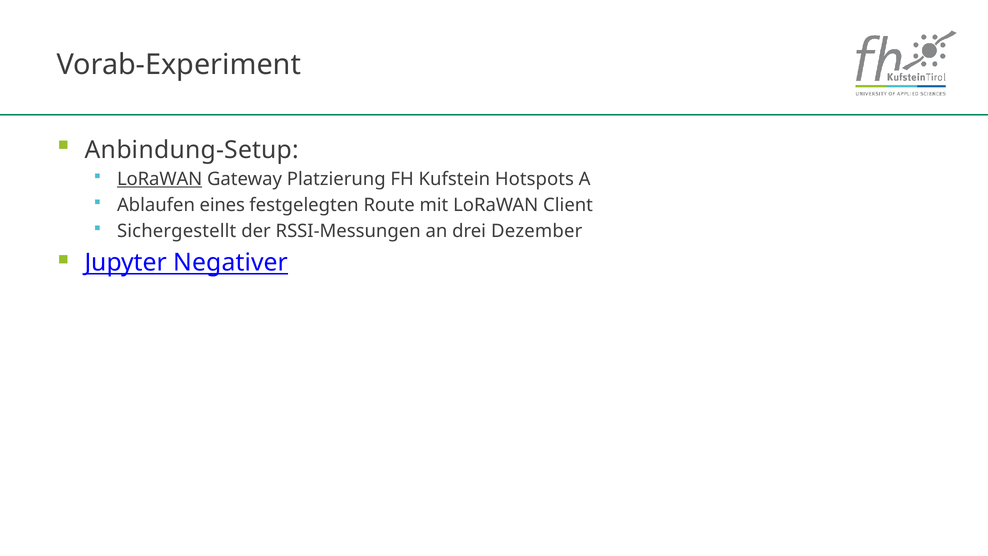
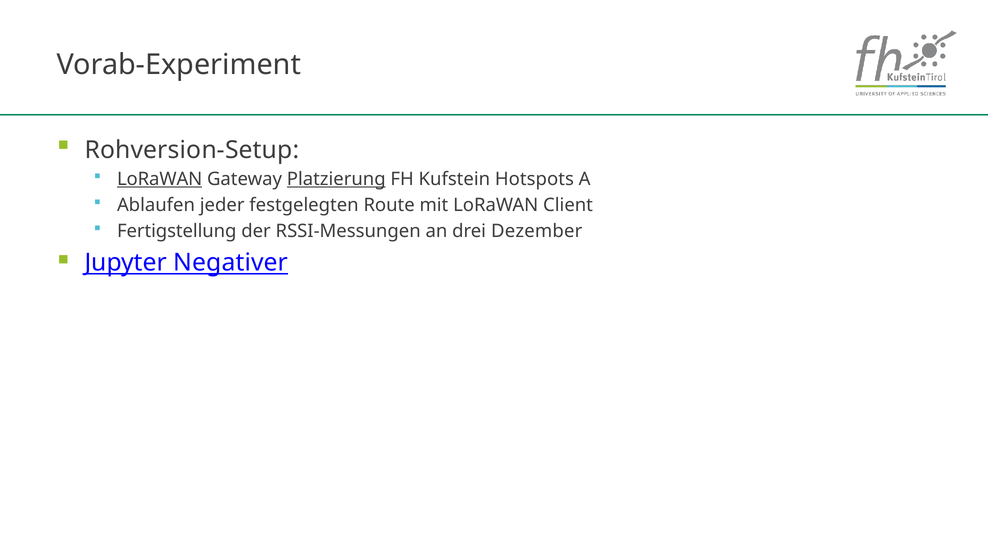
Anbindung-Setup: Anbindung-Setup -> Rohversion-Setup
Platzierung underline: none -> present
eines: eines -> jeder
Sichergestellt: Sichergestellt -> Fertigstellung
